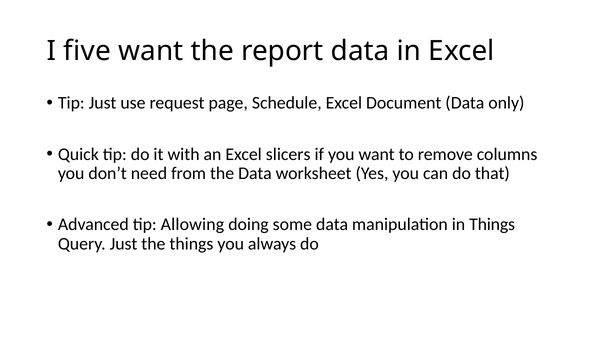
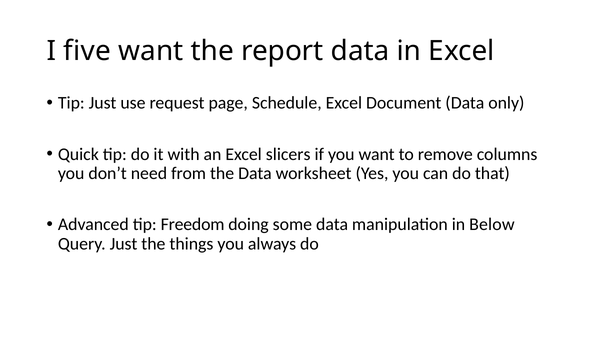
Allowing: Allowing -> Freedom
in Things: Things -> Below
